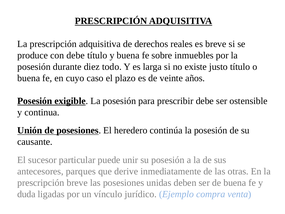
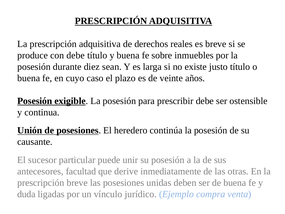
todo: todo -> sean
parques: parques -> facultad
